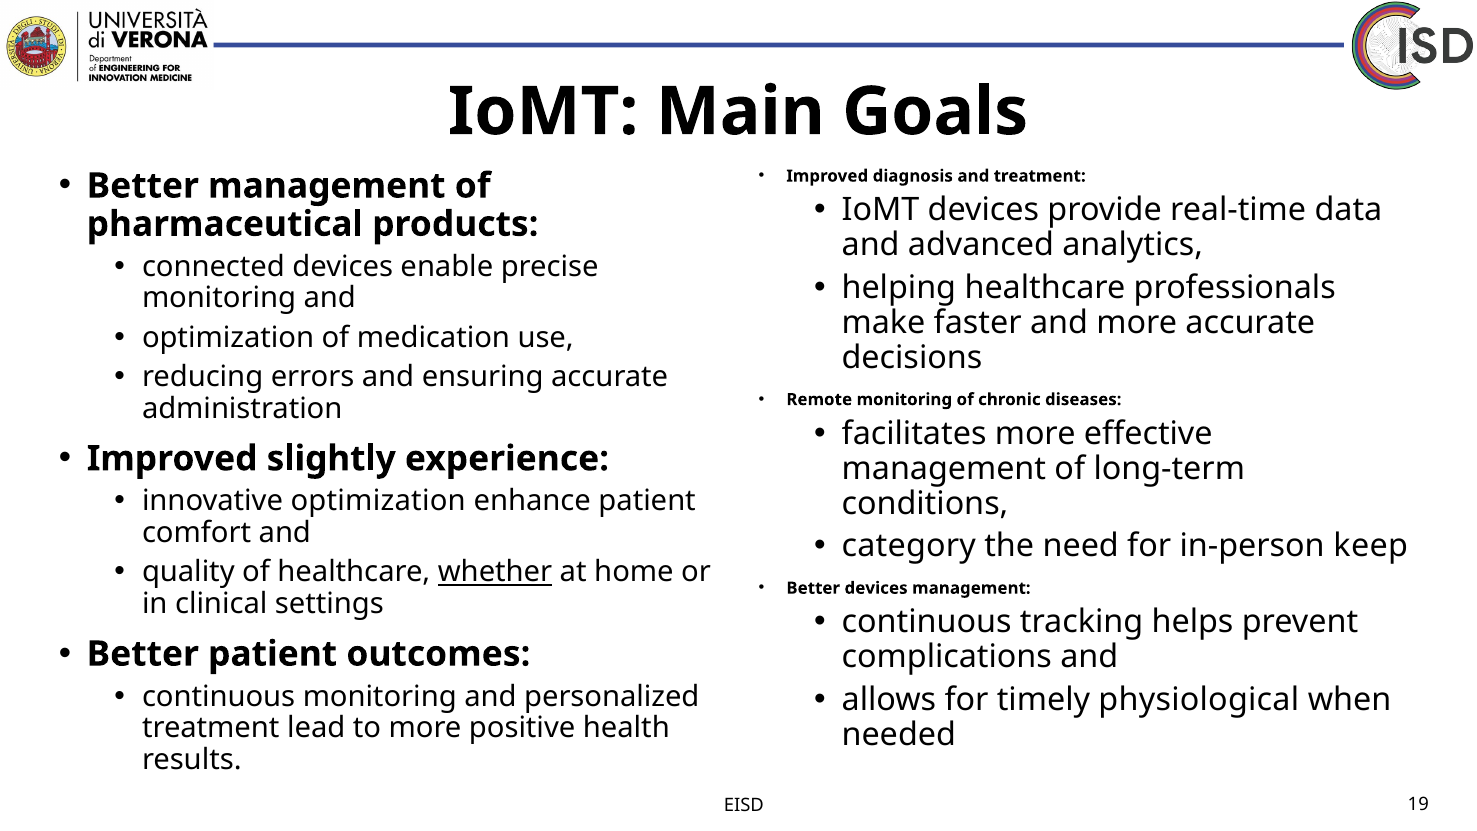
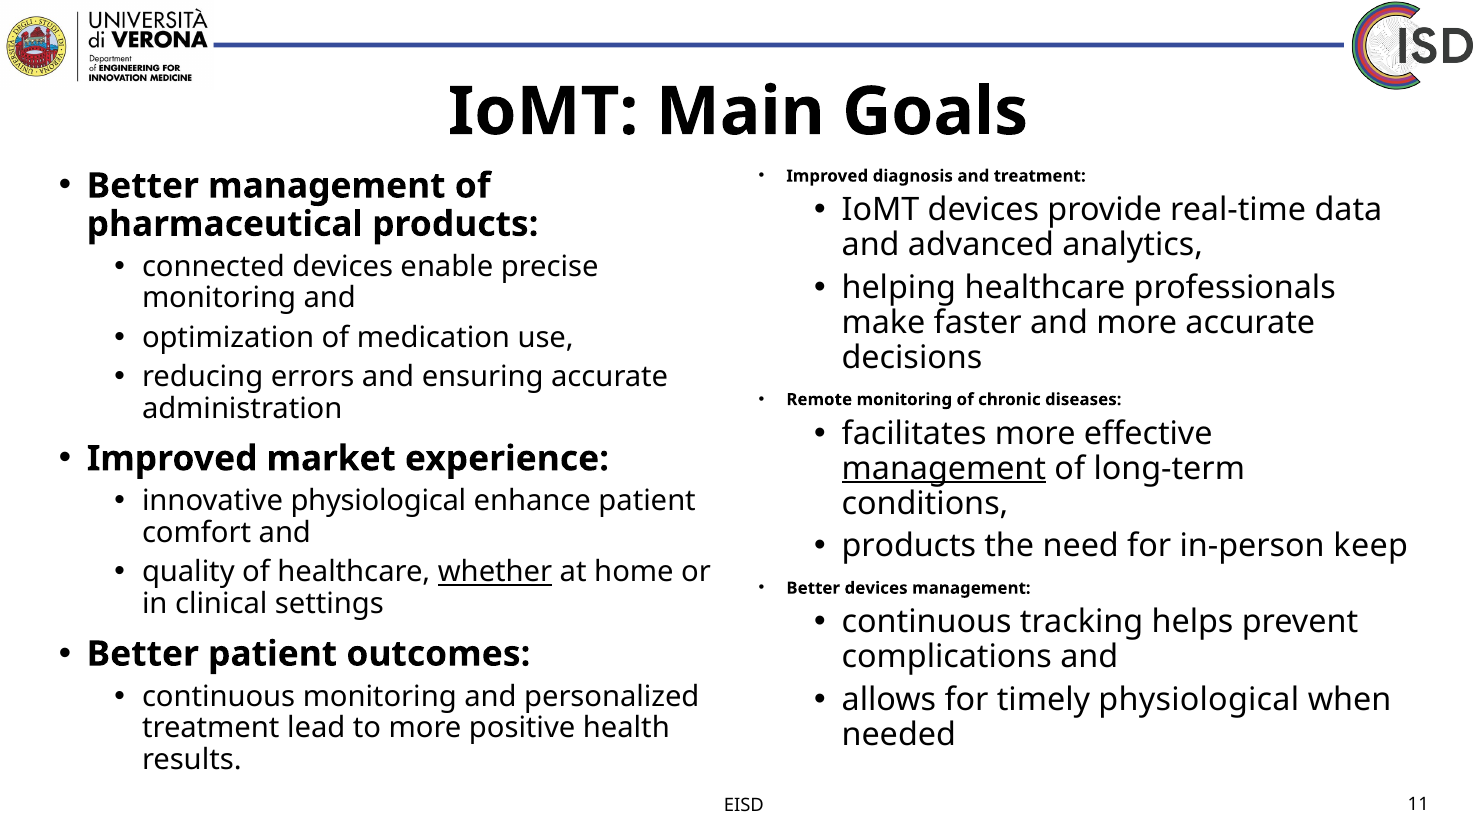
slightly: slightly -> market
management at (944, 468) underline: none -> present
innovative optimization: optimization -> physiological
category at (909, 546): category -> products
19: 19 -> 11
